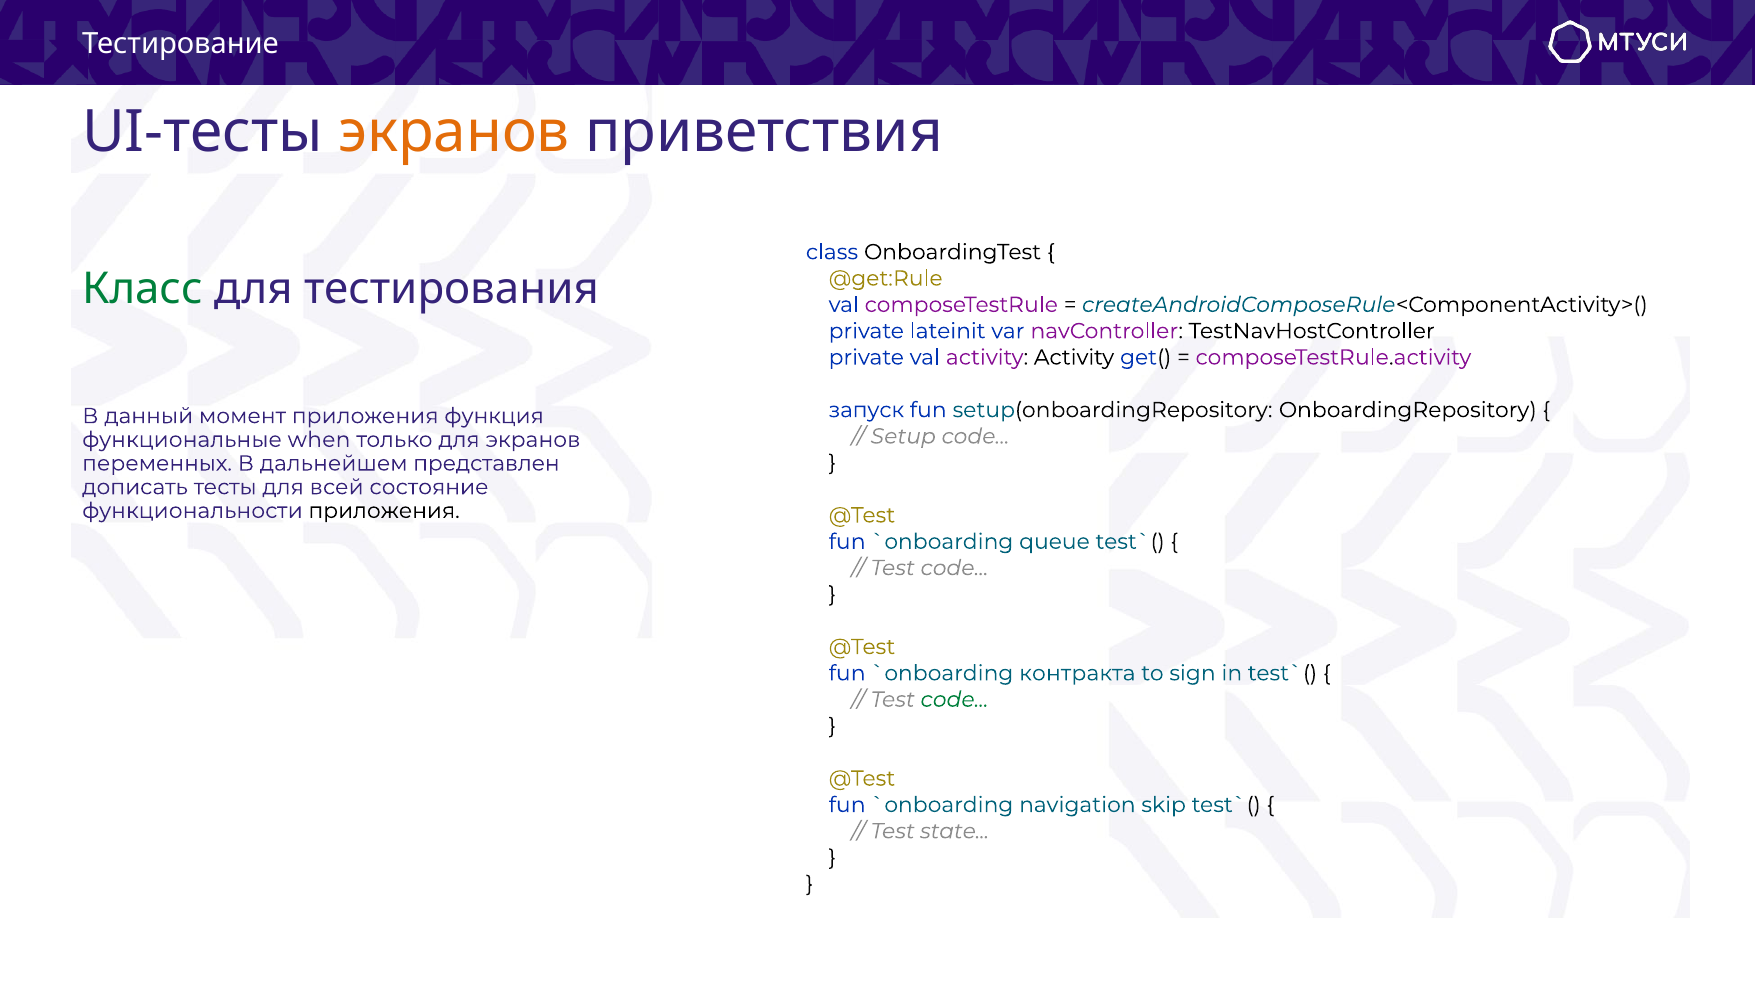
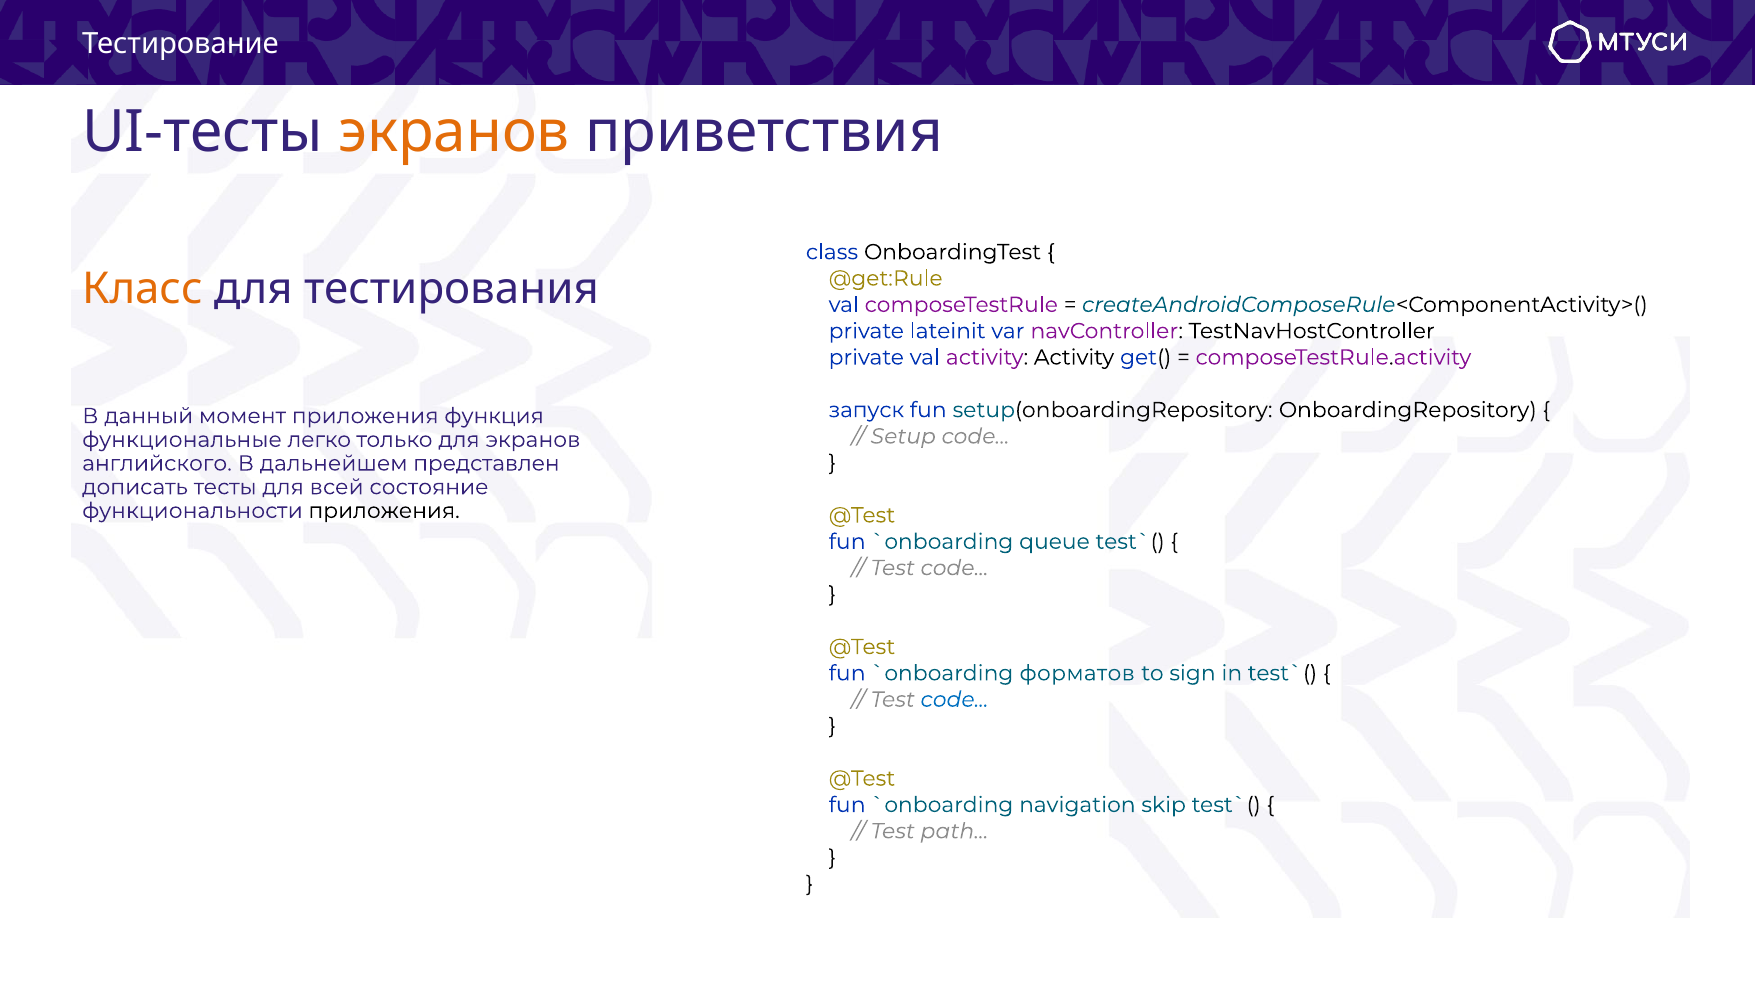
Класс colour: green -> orange
when: when -> легко
переменных: переменных -> английского
контракта: контракта -> форматов
code at (954, 700) colour: green -> blue
state: state -> path
